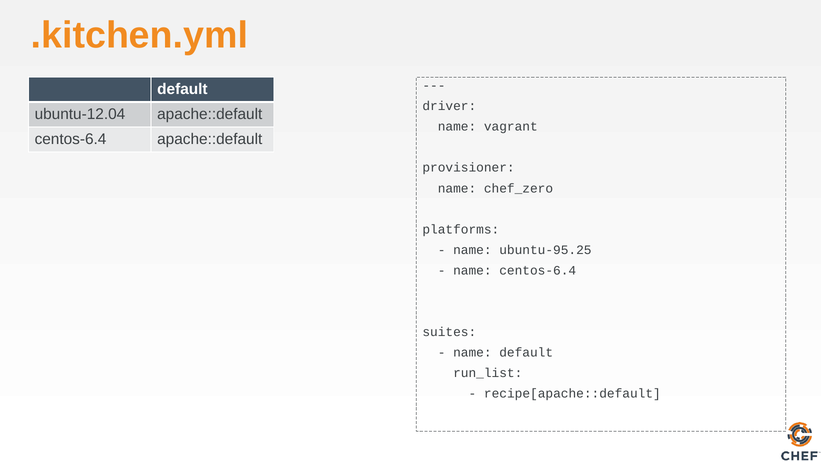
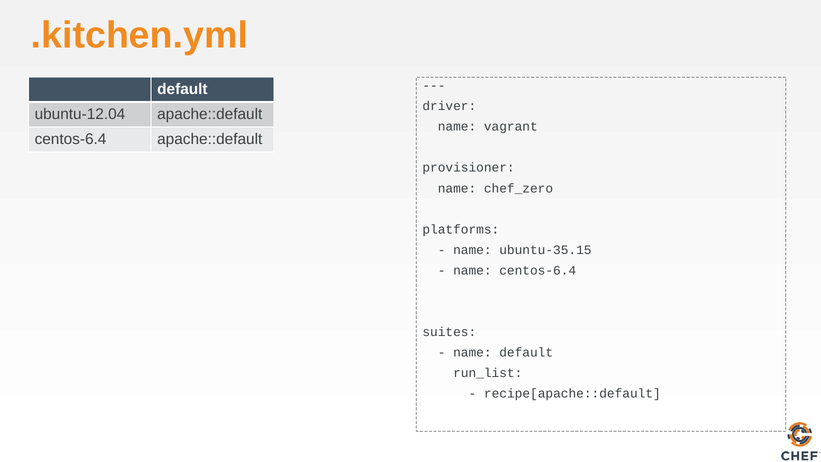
ubuntu-95.25: ubuntu-95.25 -> ubuntu-35.15
